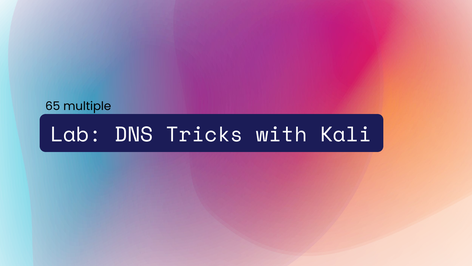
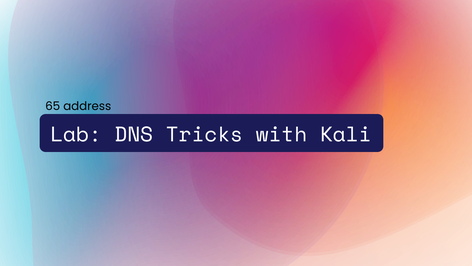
multiple: multiple -> address
